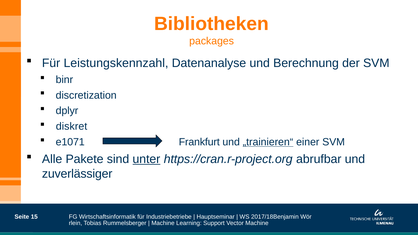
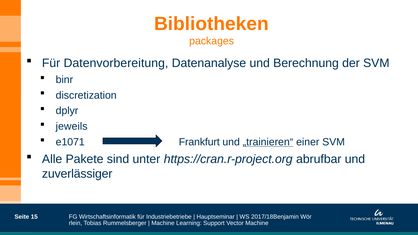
Leistungskennzahl: Leistungskennzahl -> Datenvorbereitung
diskret: diskret -> jeweils
unter underline: present -> none
